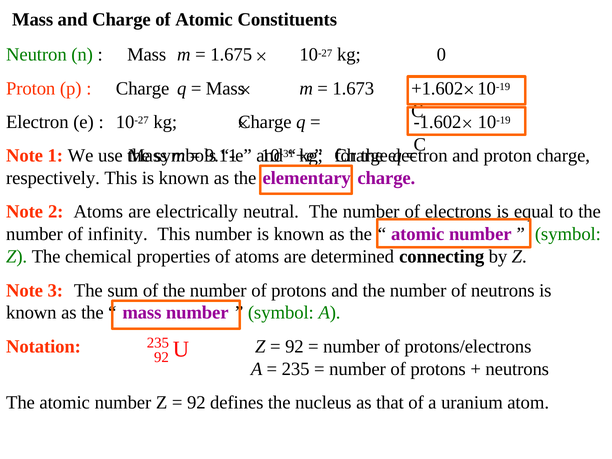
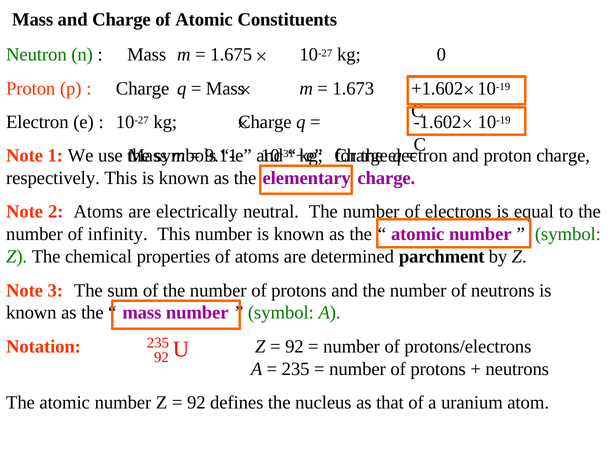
connecting: connecting -> parchment
